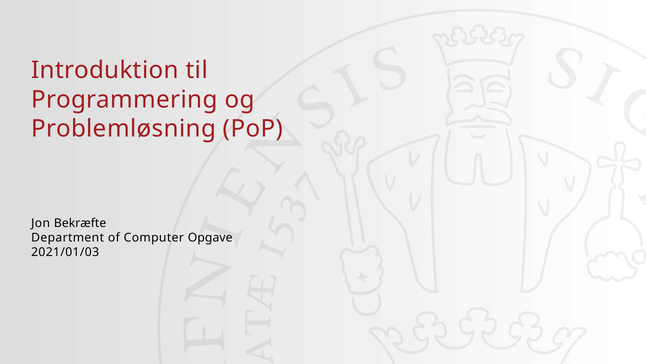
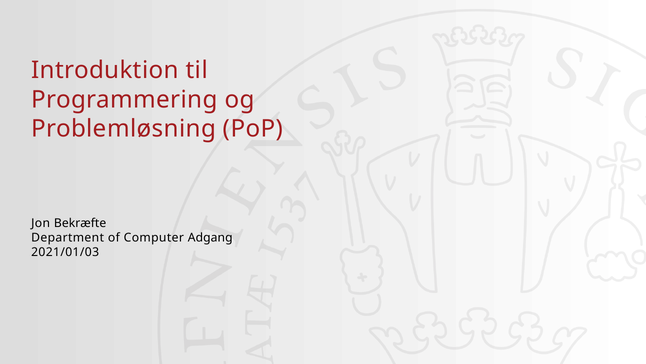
Opgave: Opgave -> Adgang
